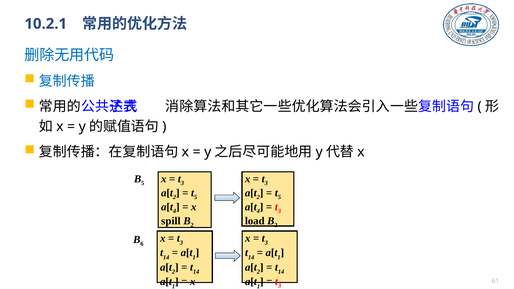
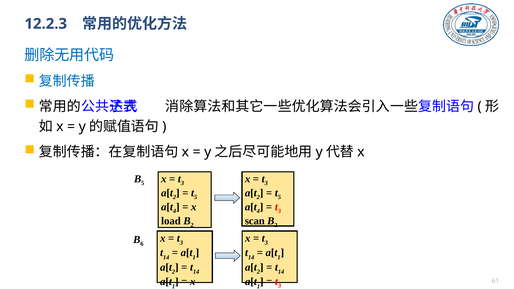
10.2.1: 10.2.1 -> 12.2.3
spill: spill -> load
load: load -> scan
